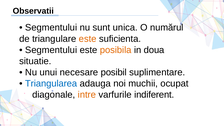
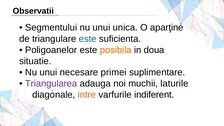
sunt at (101, 28): sunt -> unui
numărul: numărul -> aparţine
este at (88, 39) colour: orange -> blue
Segmentului at (51, 50): Segmentului -> Poligoanelor
posibil: posibil -> primei
Triangularea colour: blue -> purple
ocupat: ocupat -> laturile
